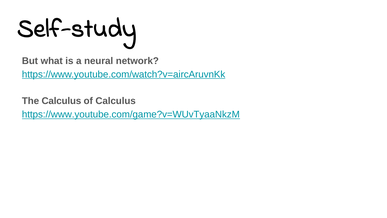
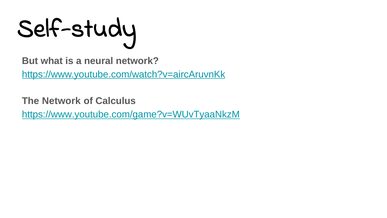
The Calculus: Calculus -> Network
